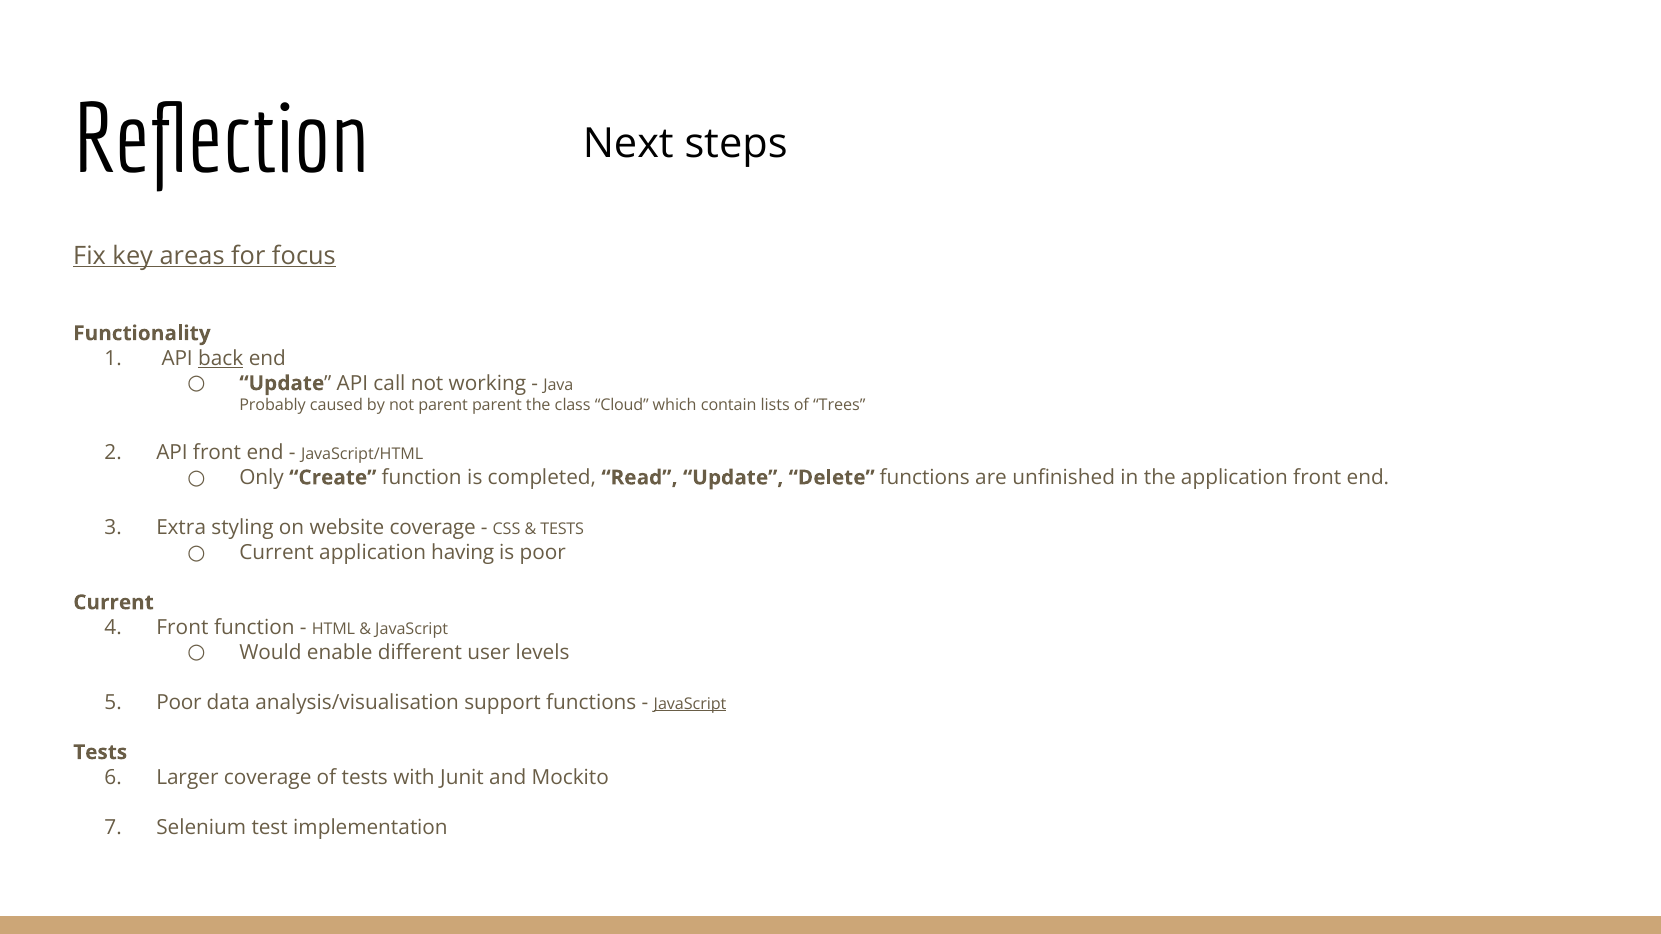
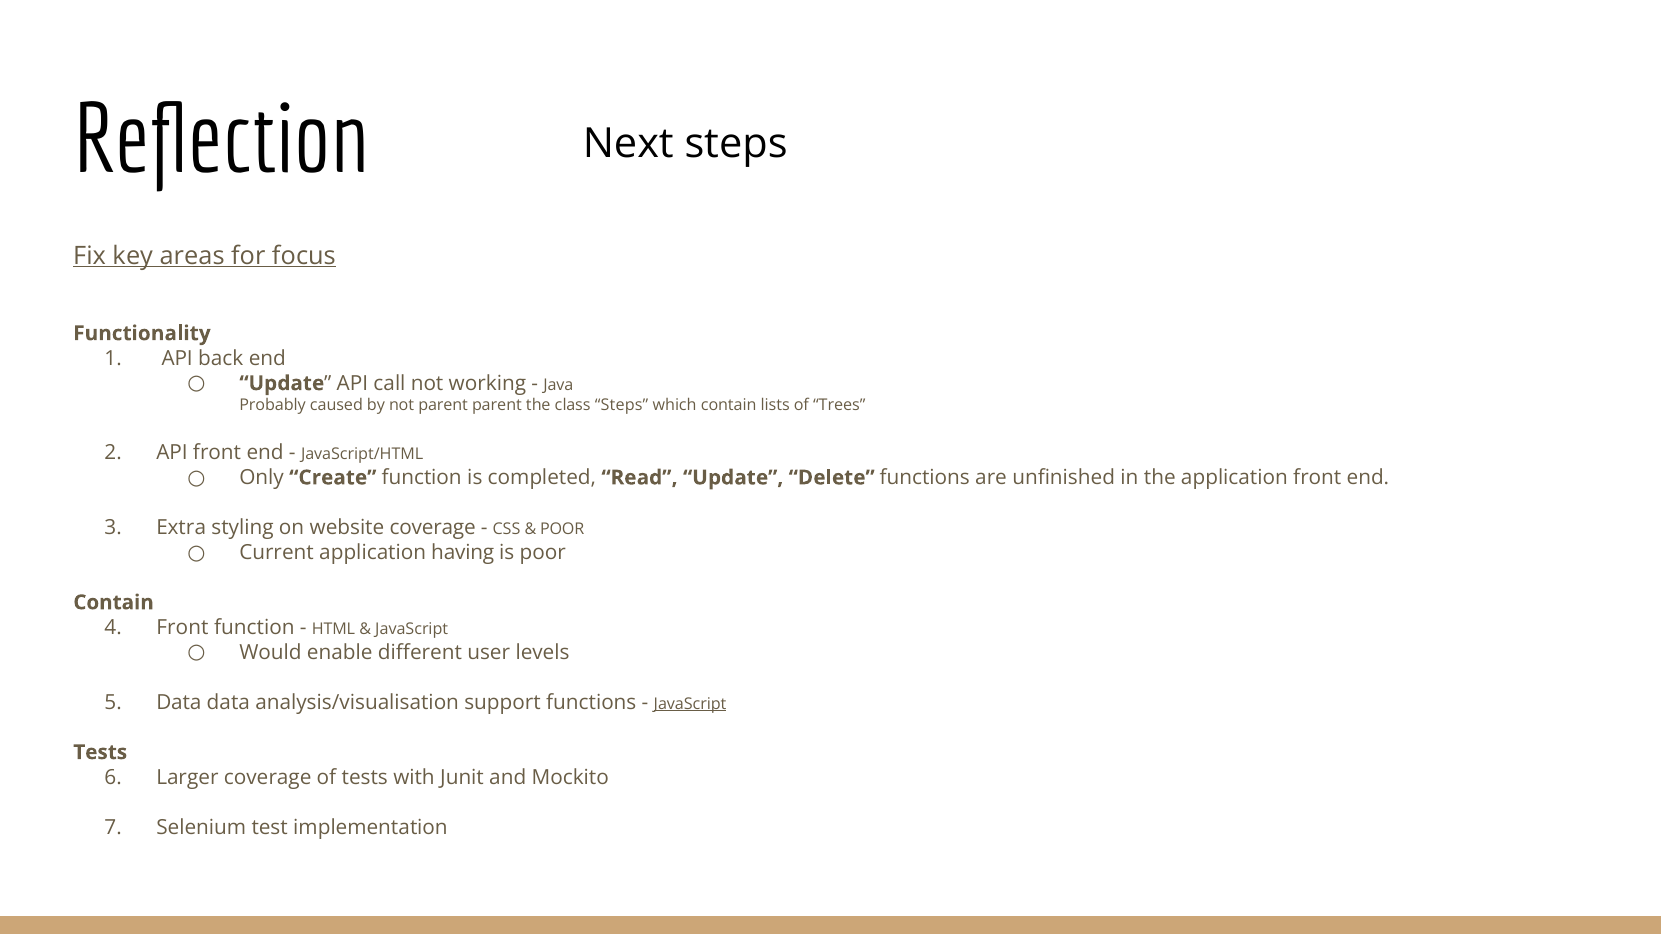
back underline: present -> none
class Cloud: Cloud -> Steps
TESTS at (562, 529): TESTS -> POOR
Current at (114, 603): Current -> Contain
Poor at (179, 703): Poor -> Data
